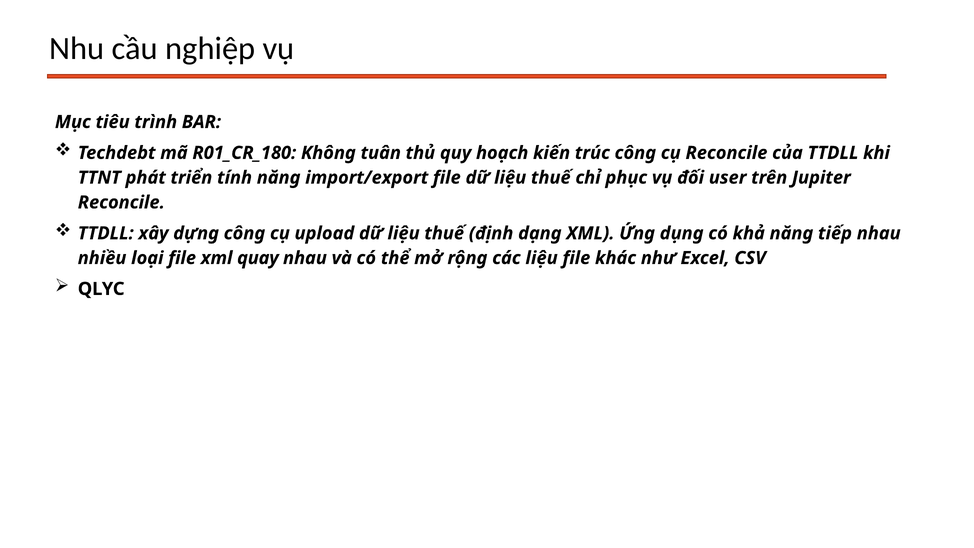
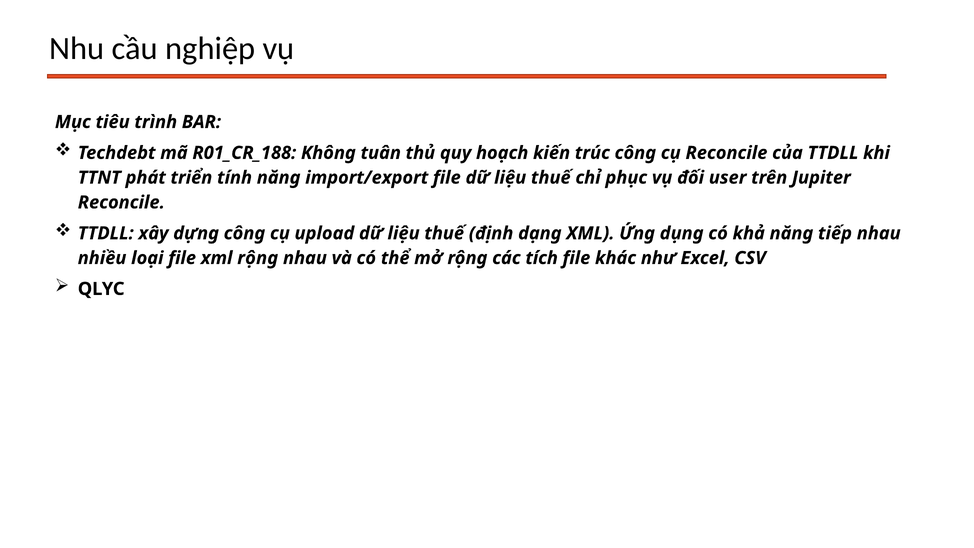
R01_CR_180: R01_CR_180 -> R01_CR_188
xml quay: quay -> rộng
các liệu: liệu -> tích
